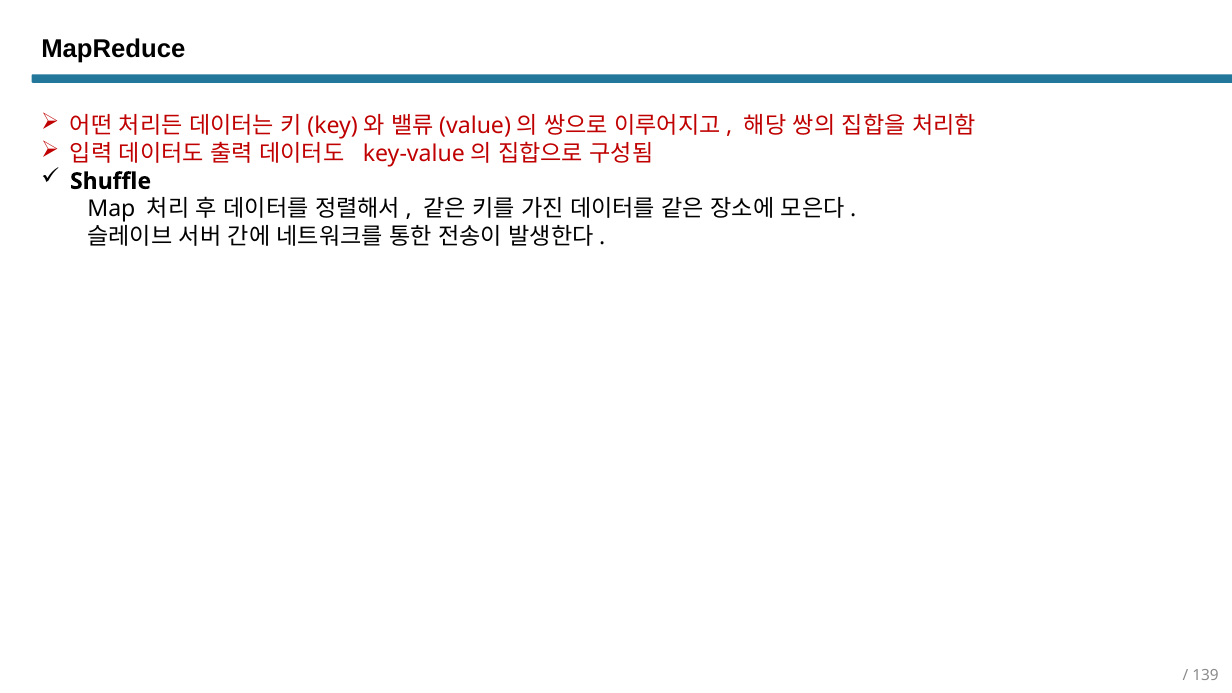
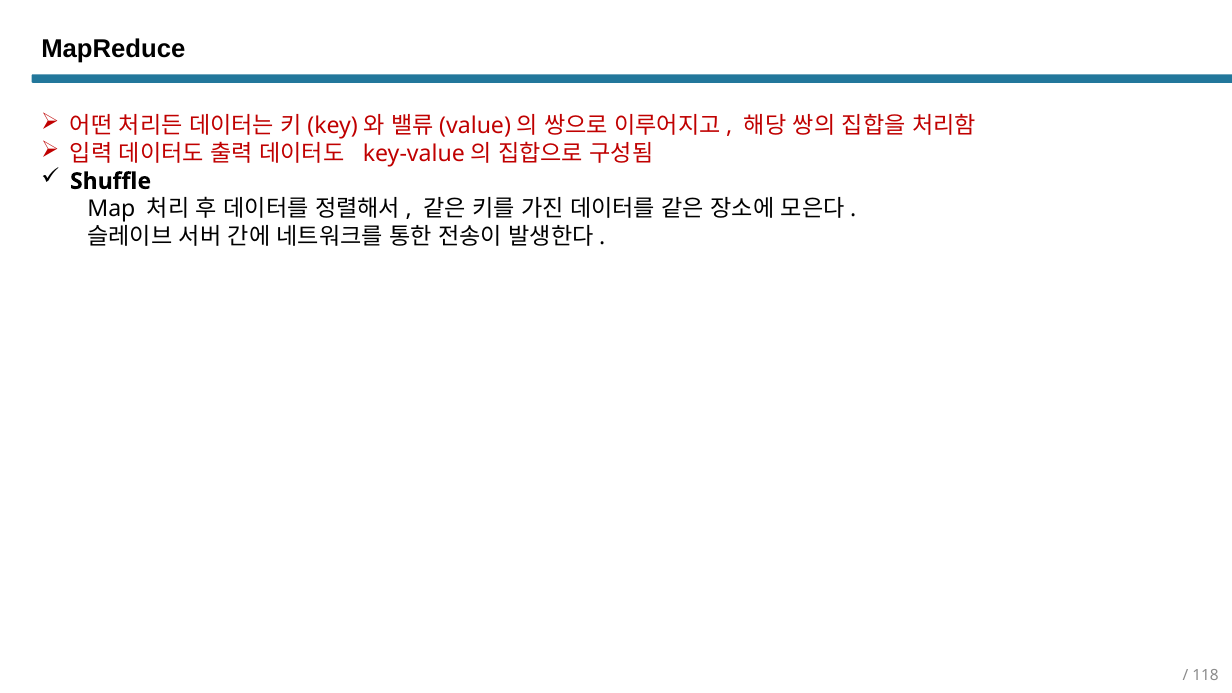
139: 139 -> 118
